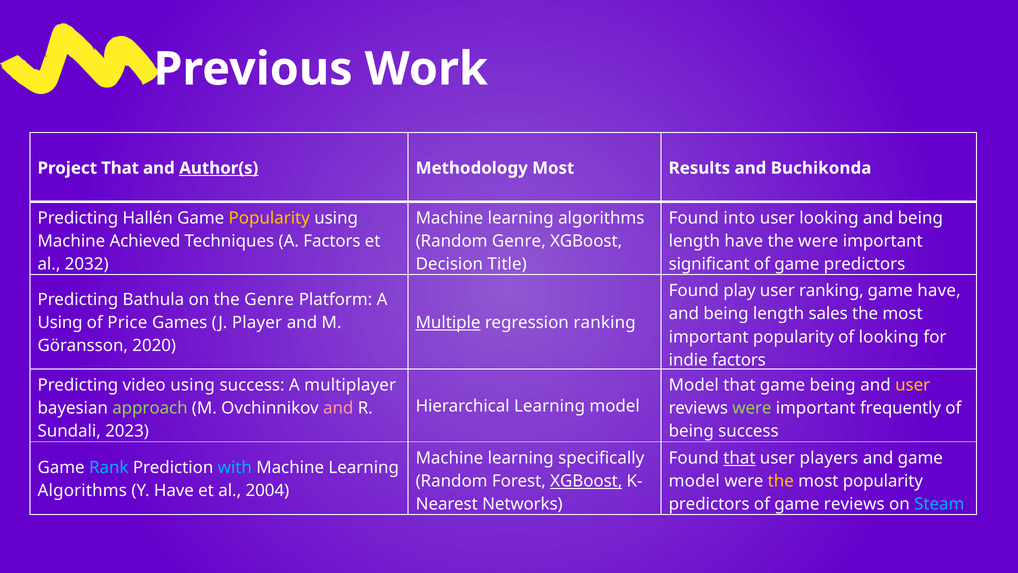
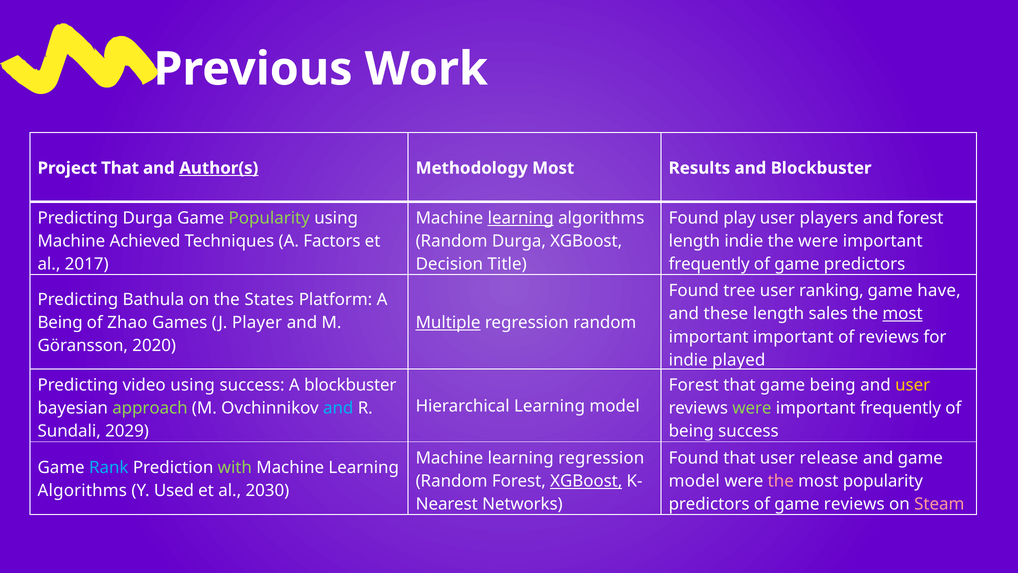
and Buchikonda: Buchikonda -> Blockbuster
Predicting Hallén: Hallén -> Durga
Popularity at (269, 218) colour: yellow -> light green
learning at (521, 218) underline: none -> present
into: into -> play
user looking: looking -> players
being at (920, 218): being -> forest
Random Genre: Genre -> Durga
length have: have -> indie
2032: 2032 -> 2017
significant at (709, 264): significant -> frequently
play: play -> tree
the Genre: Genre -> States
being at (726, 314): being -> these
most at (903, 314) underline: none -> present
Using at (60, 322): Using -> Being
Price: Price -> Zhao
ranking at (605, 322): ranking -> random
important popularity: popularity -> important
of looking: looking -> reviews
indie factors: factors -> played
A multiplayer: multiplayer -> blockbuster
Model at (694, 385): Model -> Forest
and at (338, 408) colour: pink -> light blue
2023: 2023 -> 2029
learning specifically: specifically -> regression
that at (739, 458) underline: present -> none
players: players -> release
with colour: light blue -> light green
the at (781, 481) colour: yellow -> pink
Y Have: Have -> Used
2004: 2004 -> 2030
Steam colour: light blue -> pink
